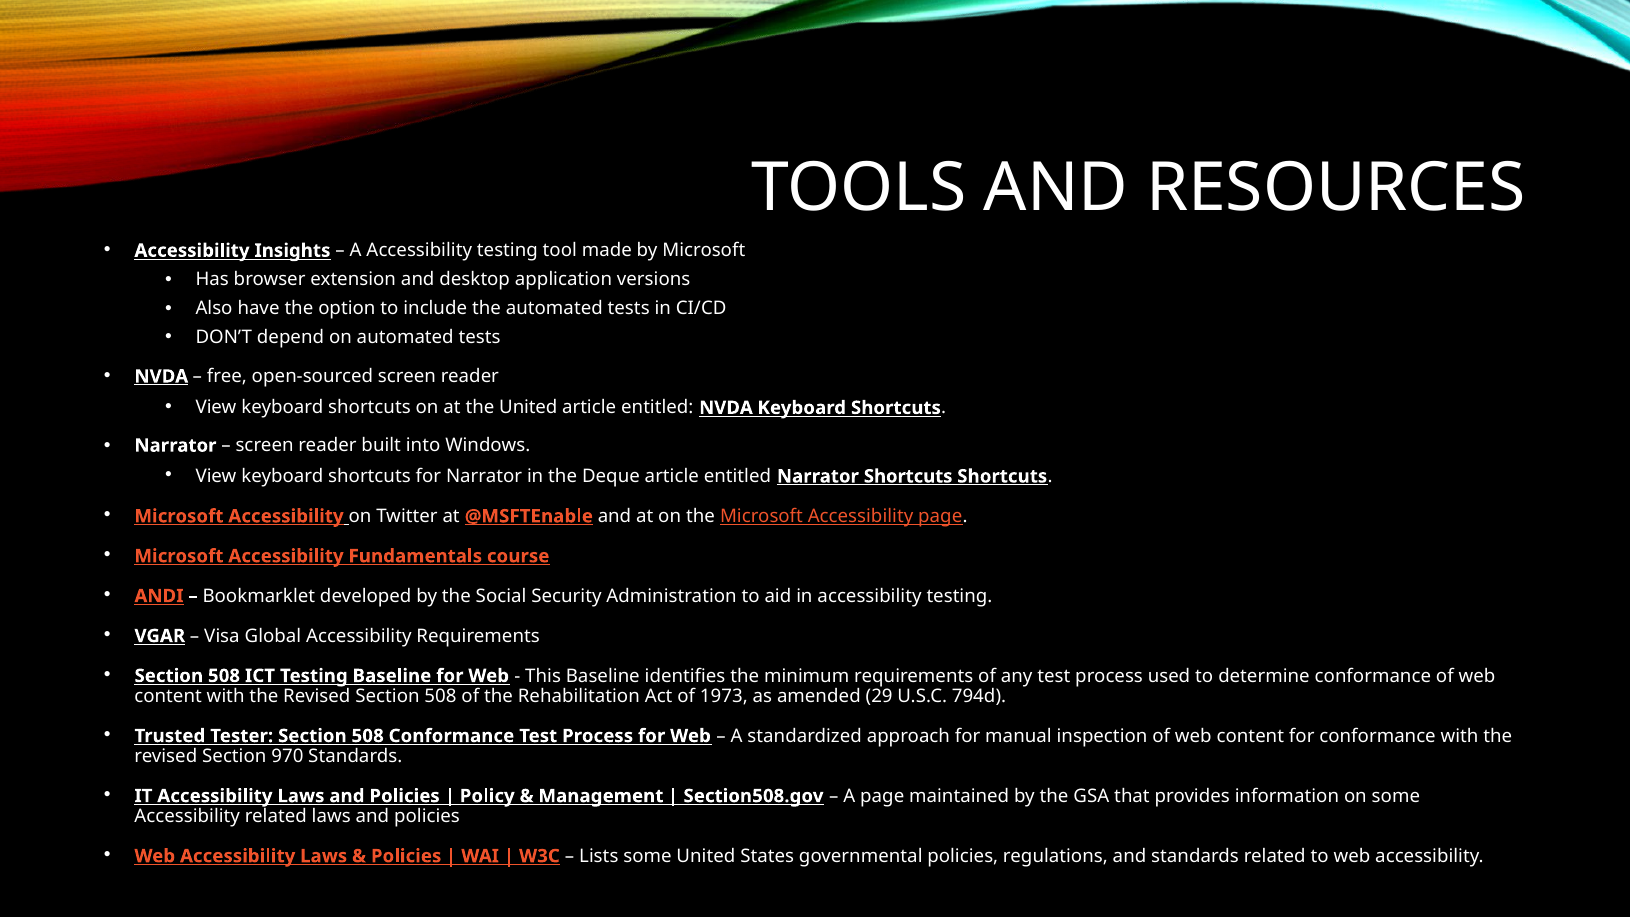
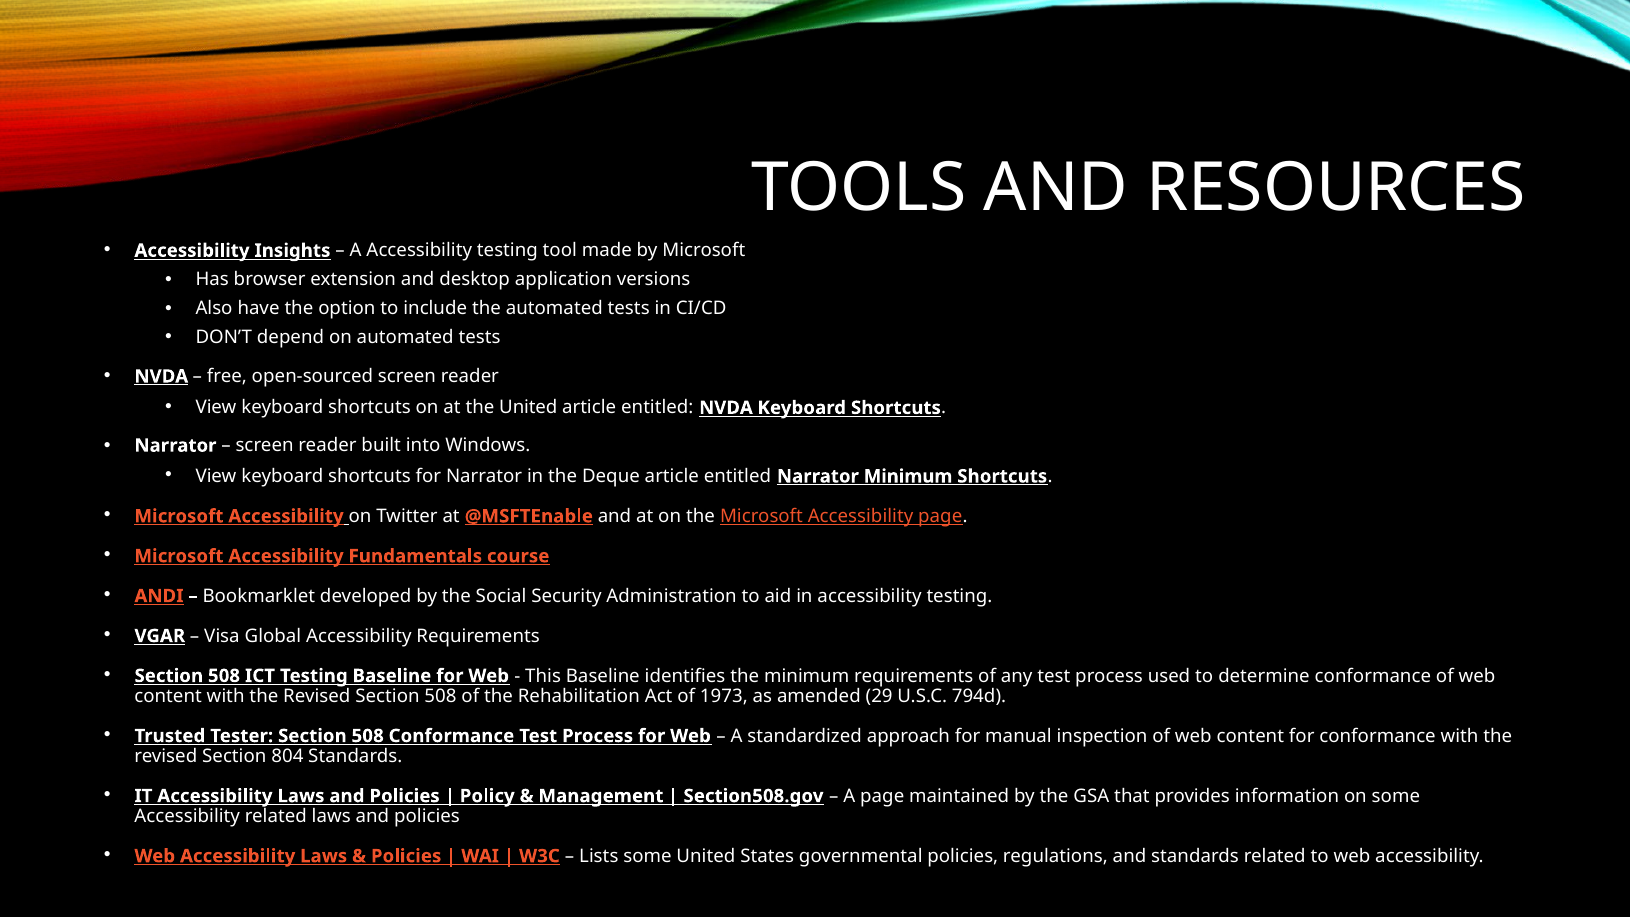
Narrator Shortcuts: Shortcuts -> Minimum
970: 970 -> 804
